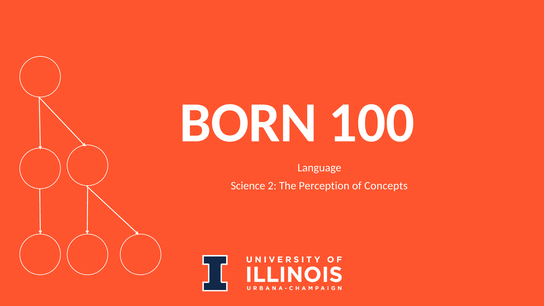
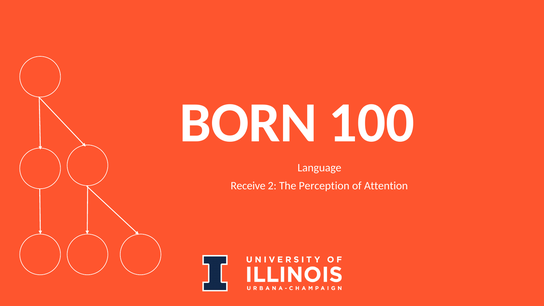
Science: Science -> Receive
Concepts: Concepts -> Attention
